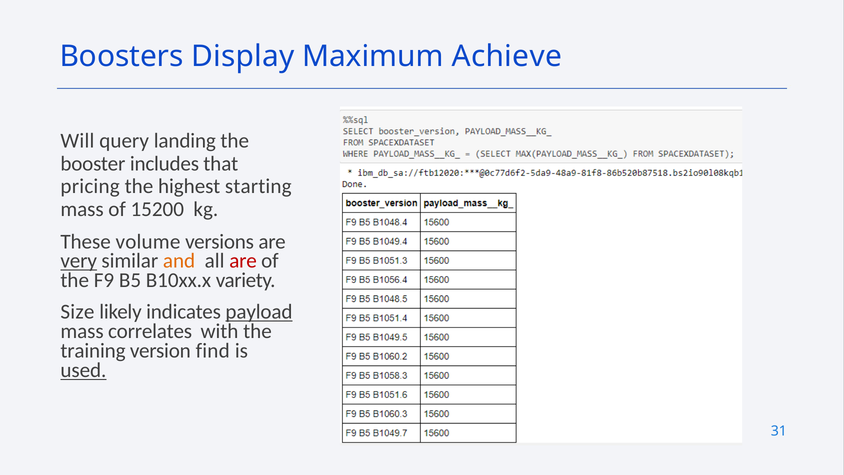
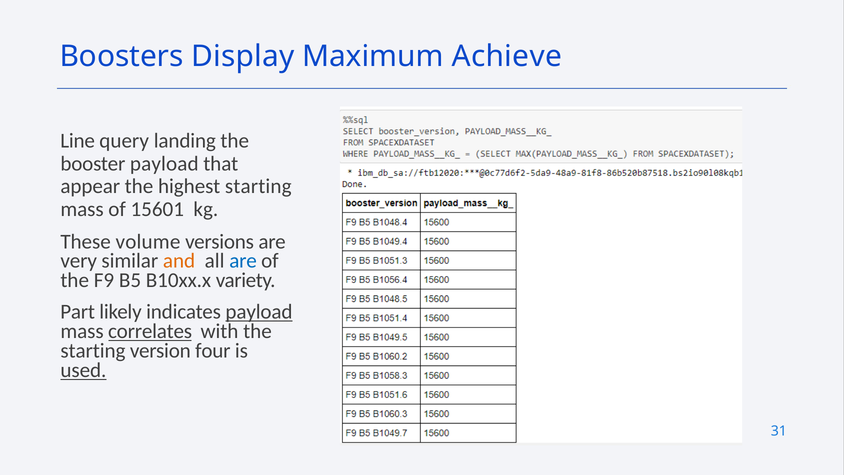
Will: Will -> Line
booster includes: includes -> payload
pricing: pricing -> appear
15200: 15200 -> 15601
very underline: present -> none
are at (243, 261) colour: red -> blue
Size: Size -> Part
correlates underline: none -> present
training at (93, 351): training -> starting
find: find -> four
